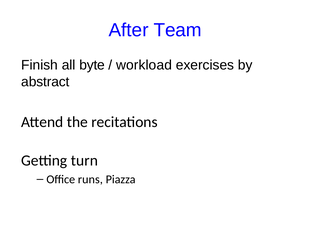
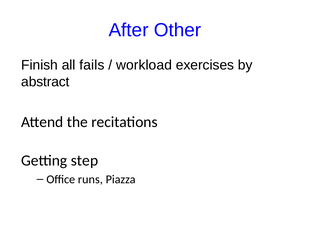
Team: Team -> Other
byte: byte -> fails
turn: turn -> step
